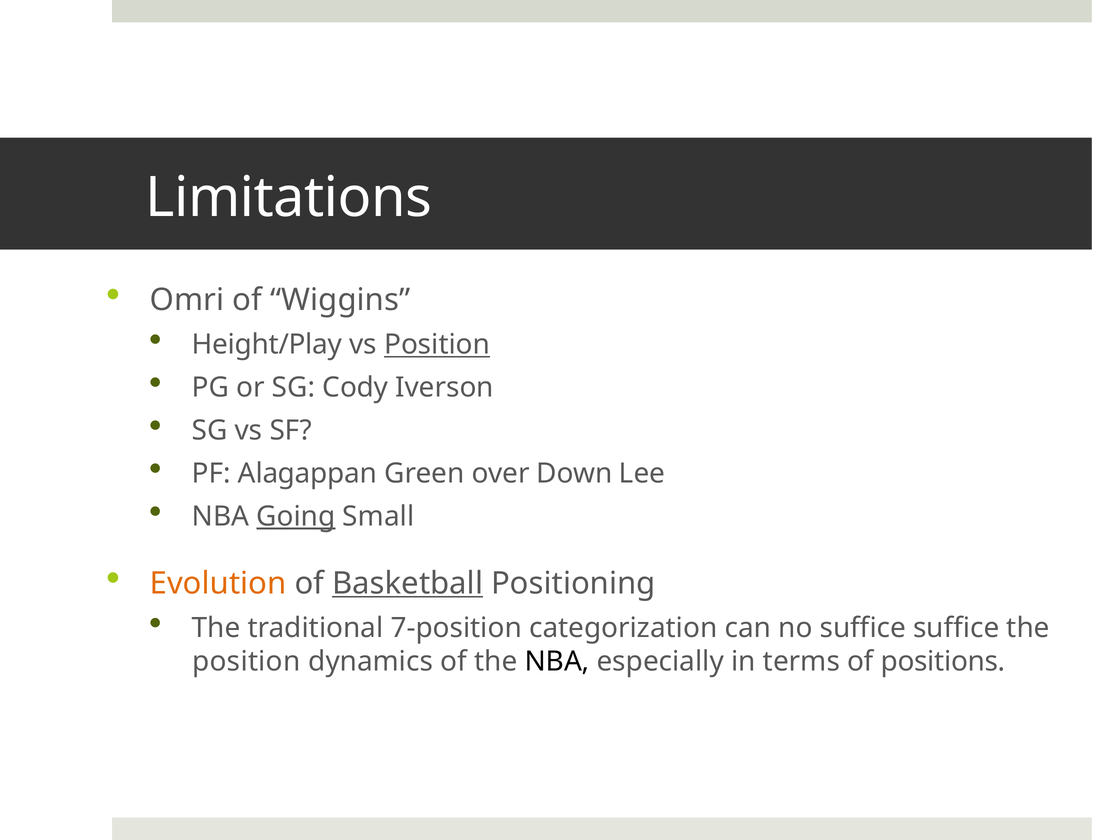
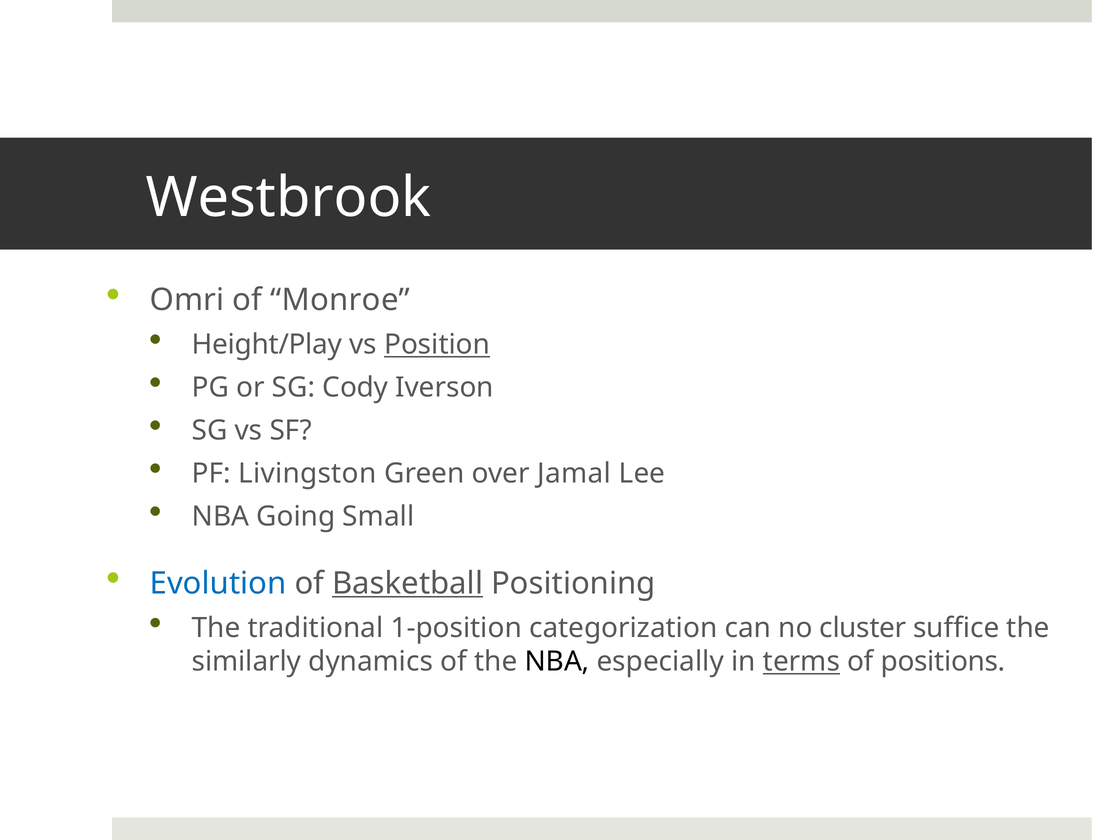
Limitations: Limitations -> Westbrook
Wiggins: Wiggins -> Monroe
Alagappan: Alagappan -> Livingston
Down: Down -> Jamal
Going underline: present -> none
Evolution colour: orange -> blue
7-position: 7-position -> 1-position
no suffice: suffice -> cluster
position at (246, 662): position -> similarly
terms underline: none -> present
